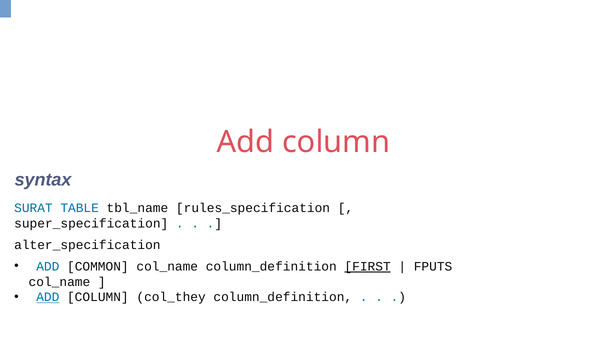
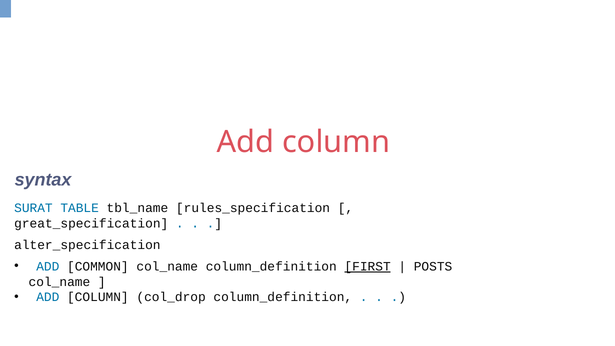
super_specification: super_specification -> great_specification
FPUTS: FPUTS -> POSTS
ADD at (48, 297) underline: present -> none
col_they: col_they -> col_drop
